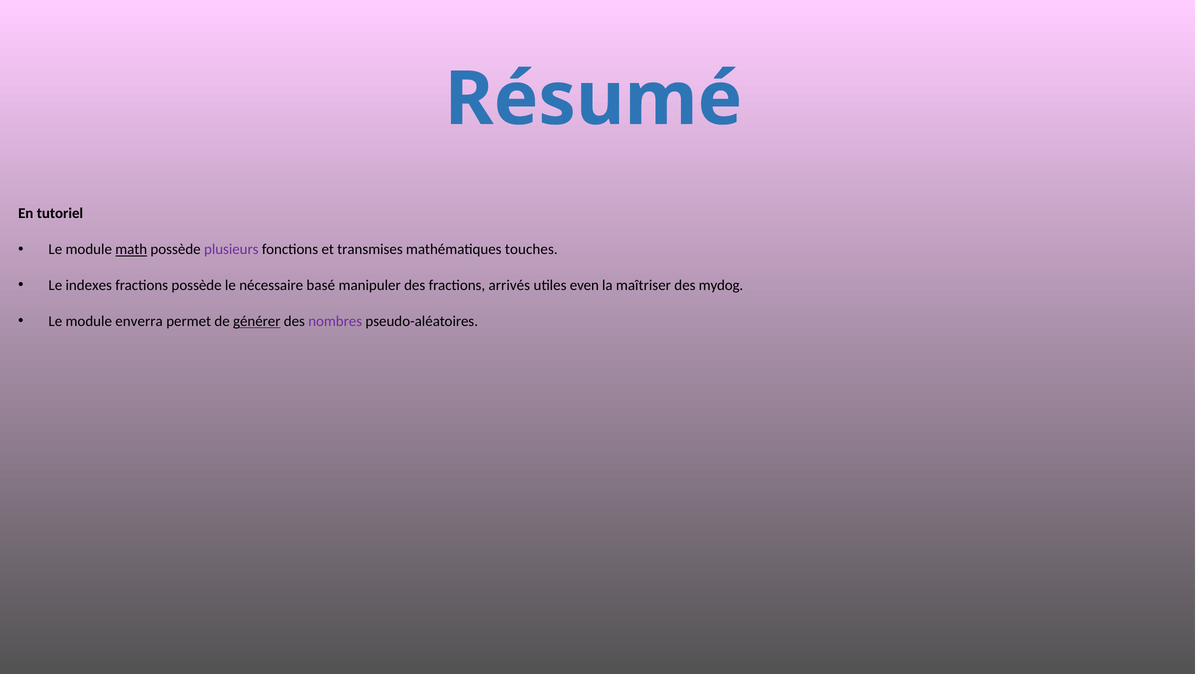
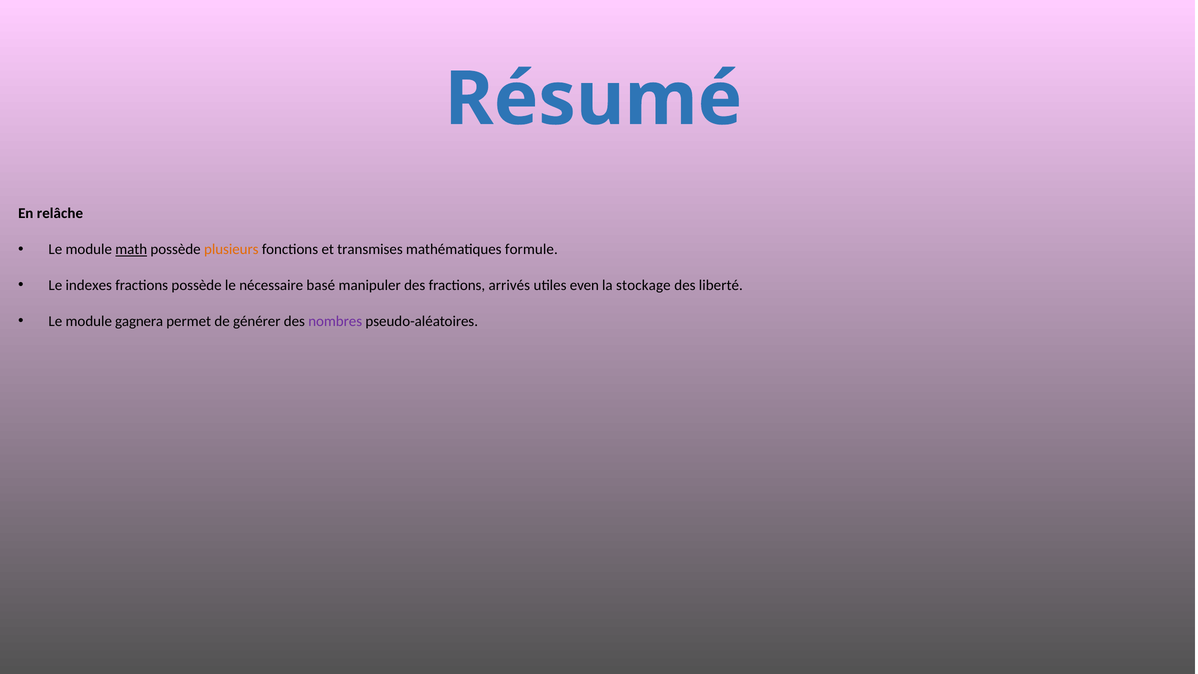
tutoriel: tutoriel -> relâche
plusieurs colour: purple -> orange
touches: touches -> formule
maîtriser: maîtriser -> stockage
mydog: mydog -> liberté
enverra: enverra -> gagnera
générer underline: present -> none
